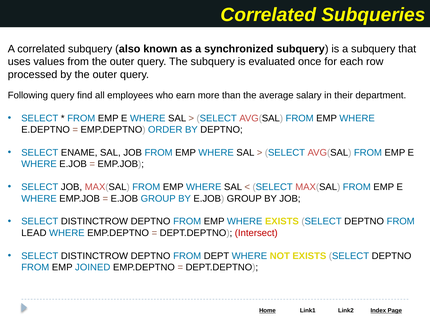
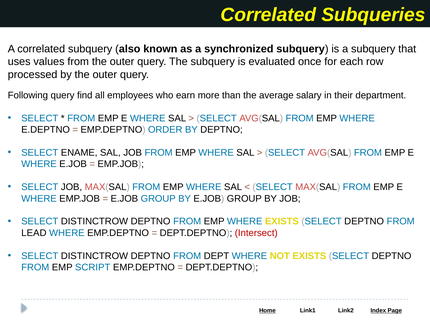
JOINED: JOINED -> SCRIPT
